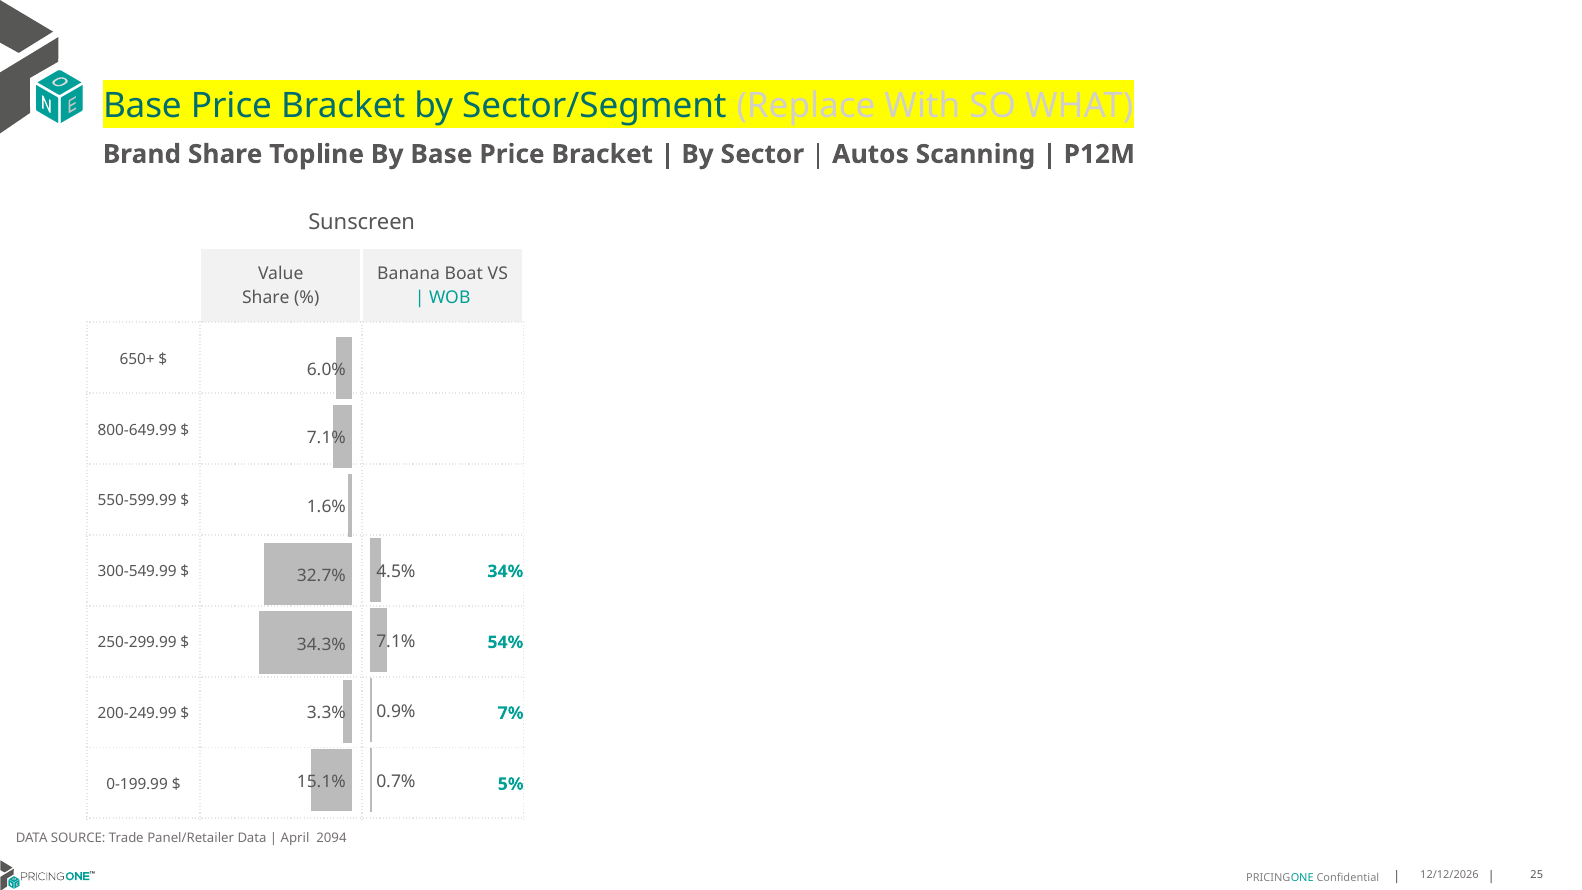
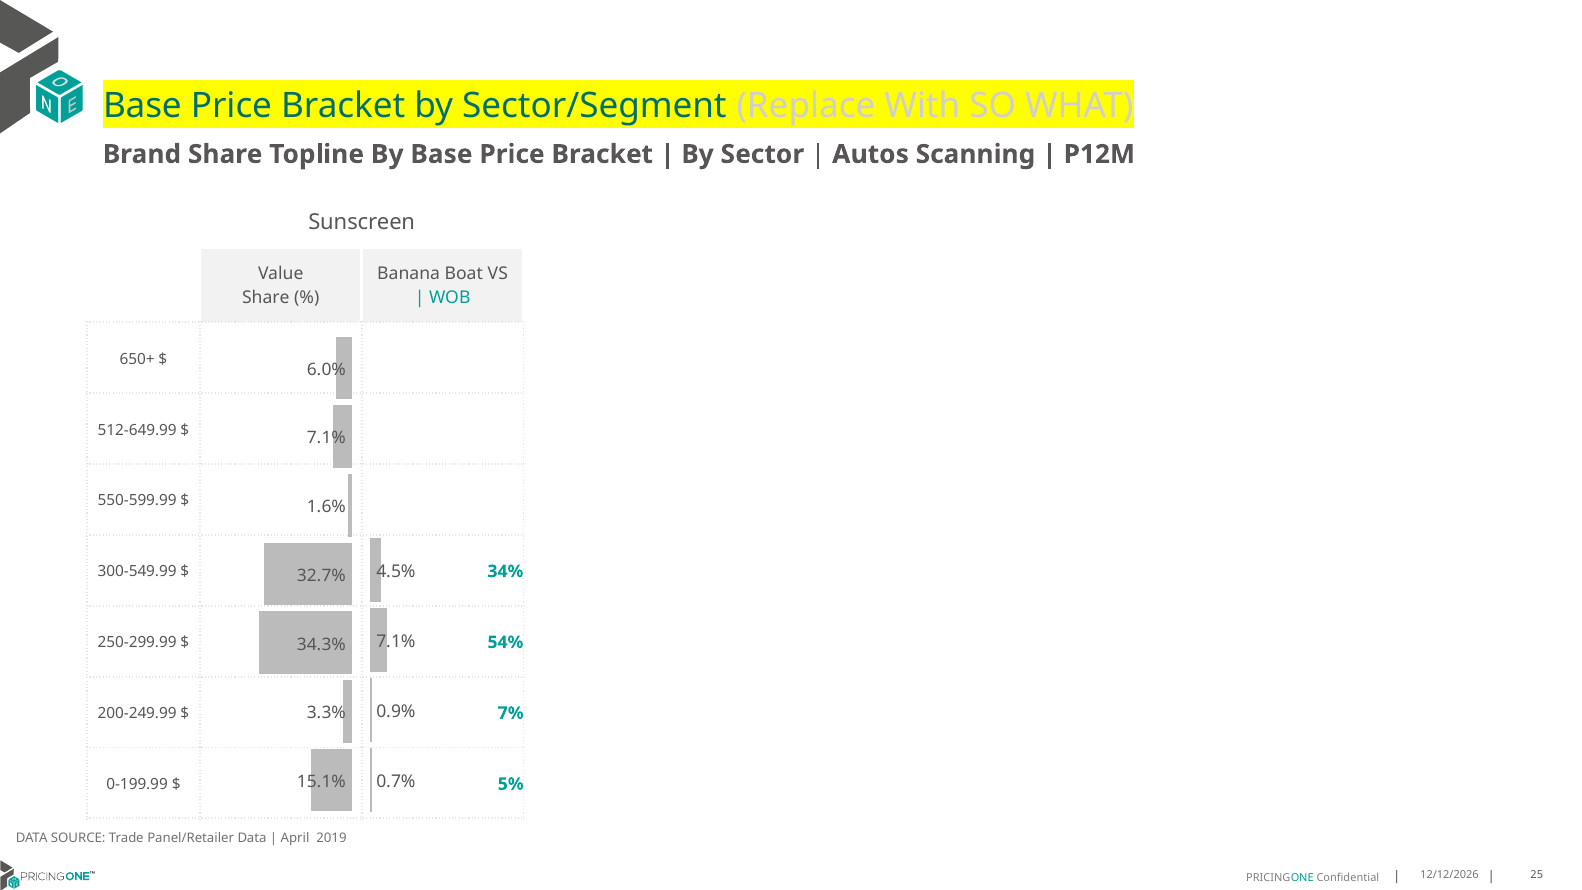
800-649.99: 800-649.99 -> 512-649.99
2094: 2094 -> 2019
